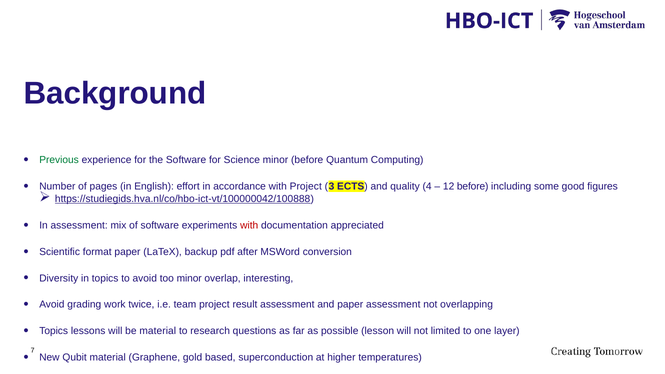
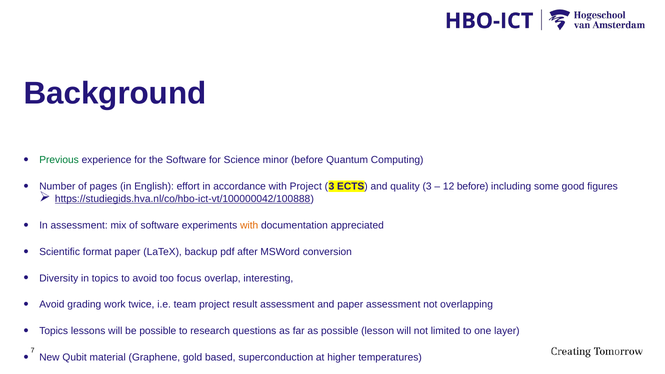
quality 4: 4 -> 3
with at (249, 225) colour: red -> orange
too minor: minor -> focus
be material: material -> possible
